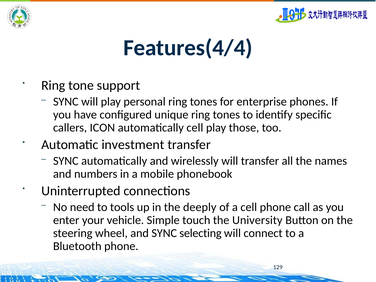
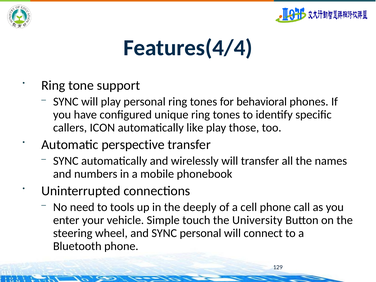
enterprise: enterprise -> behavioral
automatically cell: cell -> like
investment: investment -> perspective
SYNC selecting: selecting -> personal
